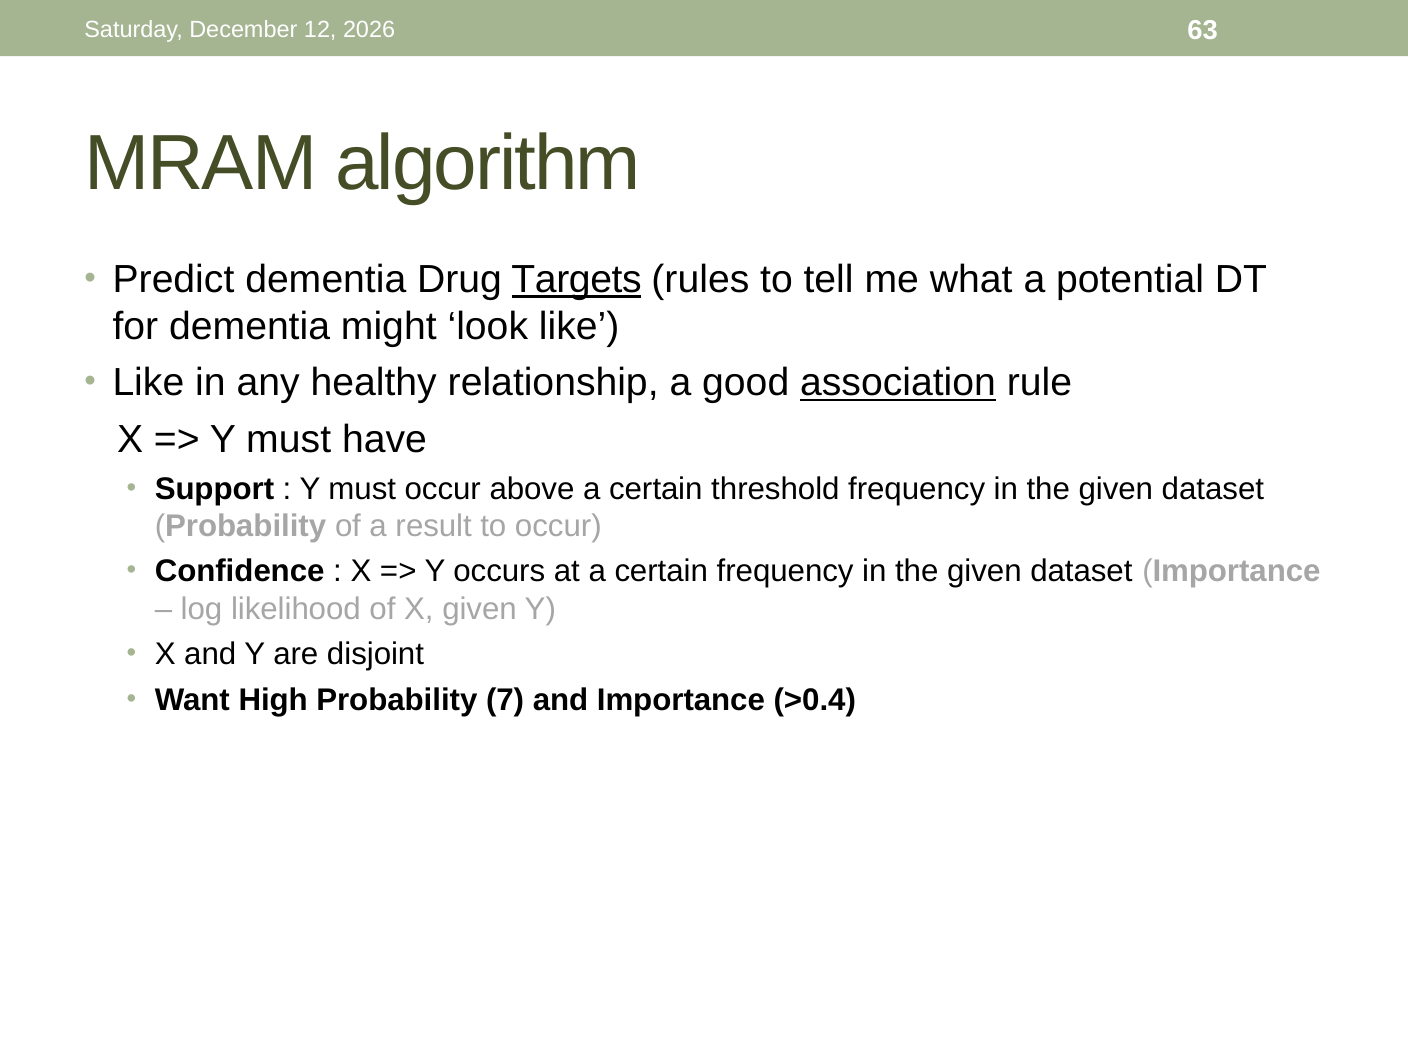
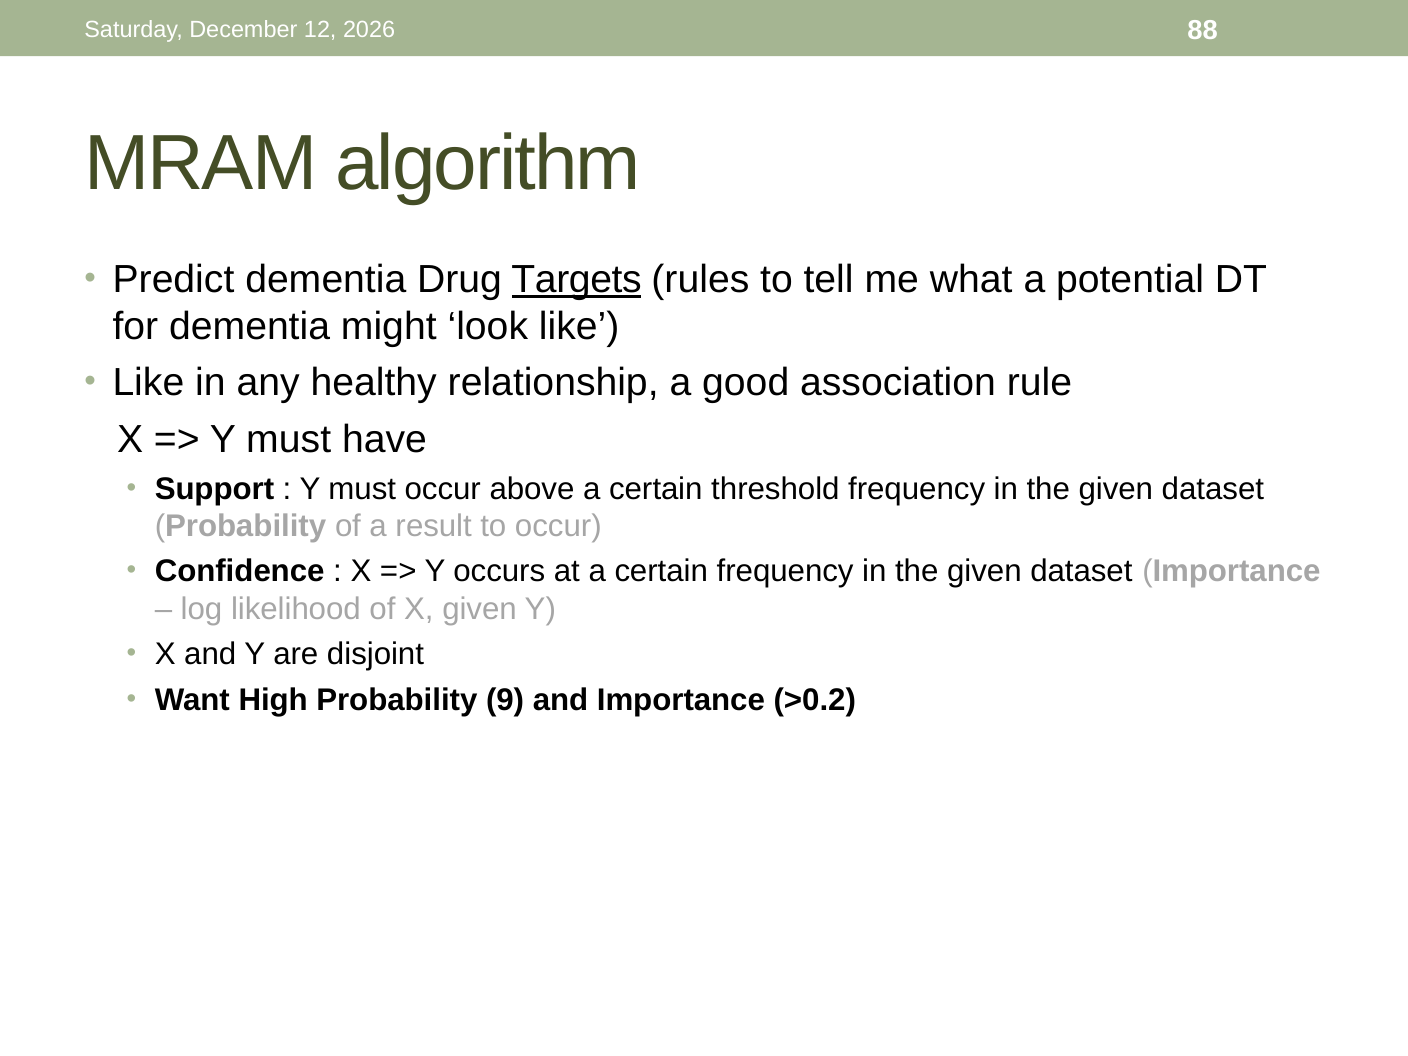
63: 63 -> 88
association underline: present -> none
7: 7 -> 9
>0.4: >0.4 -> >0.2
